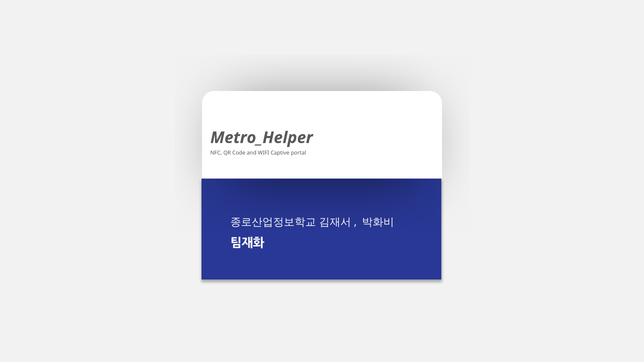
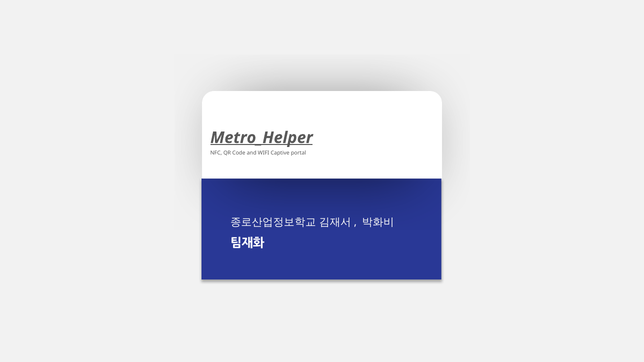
Metro_Helper underline: none -> present
